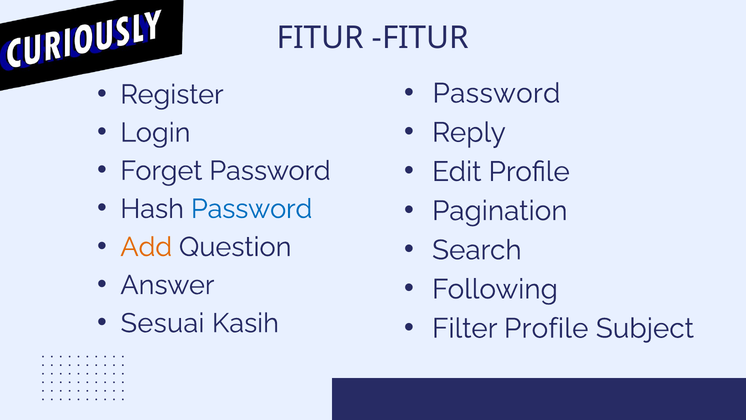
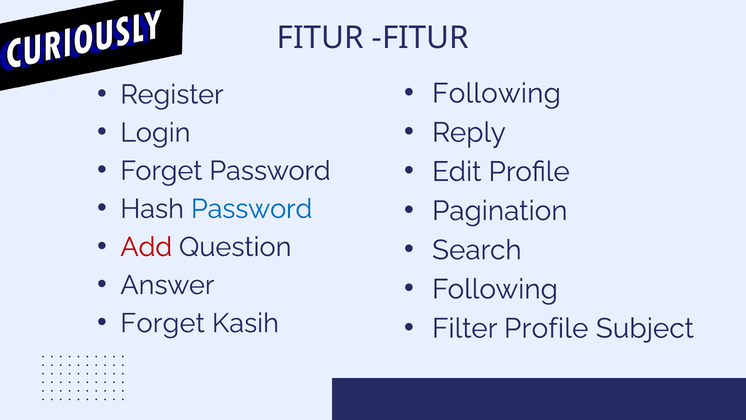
Password at (496, 93): Password -> Following
Add colour: orange -> red
Sesuai at (162, 323): Sesuai -> Forget
